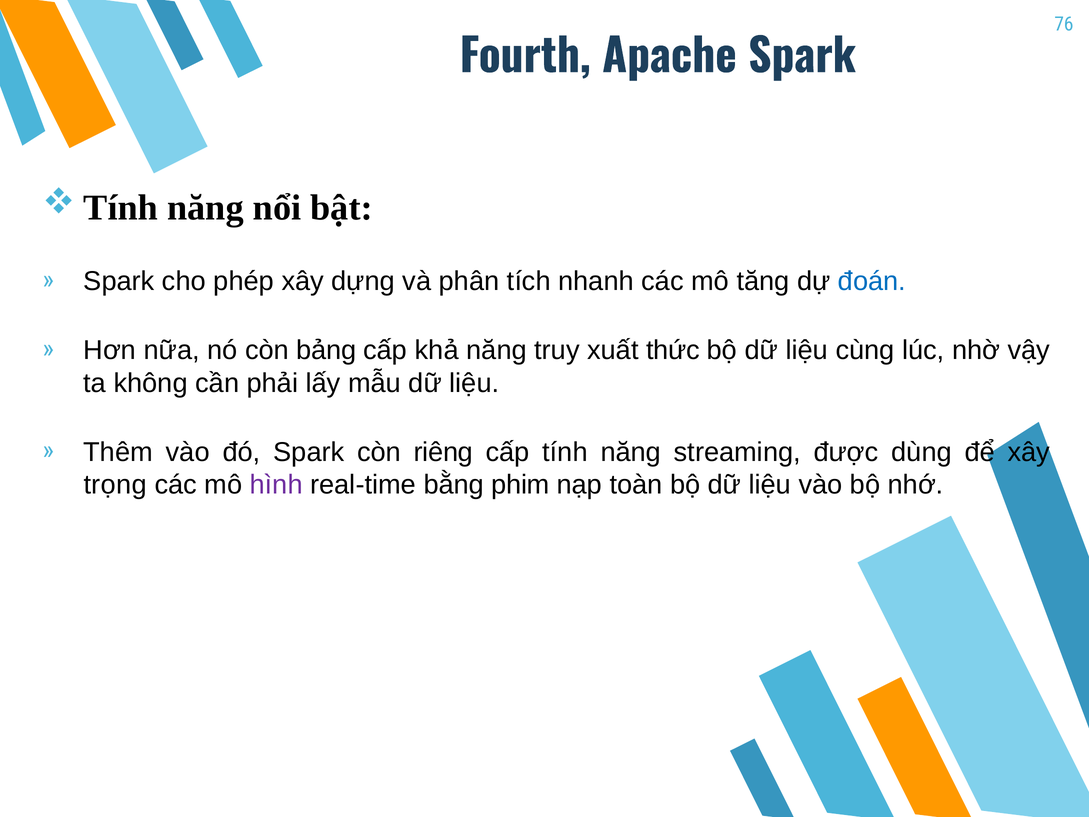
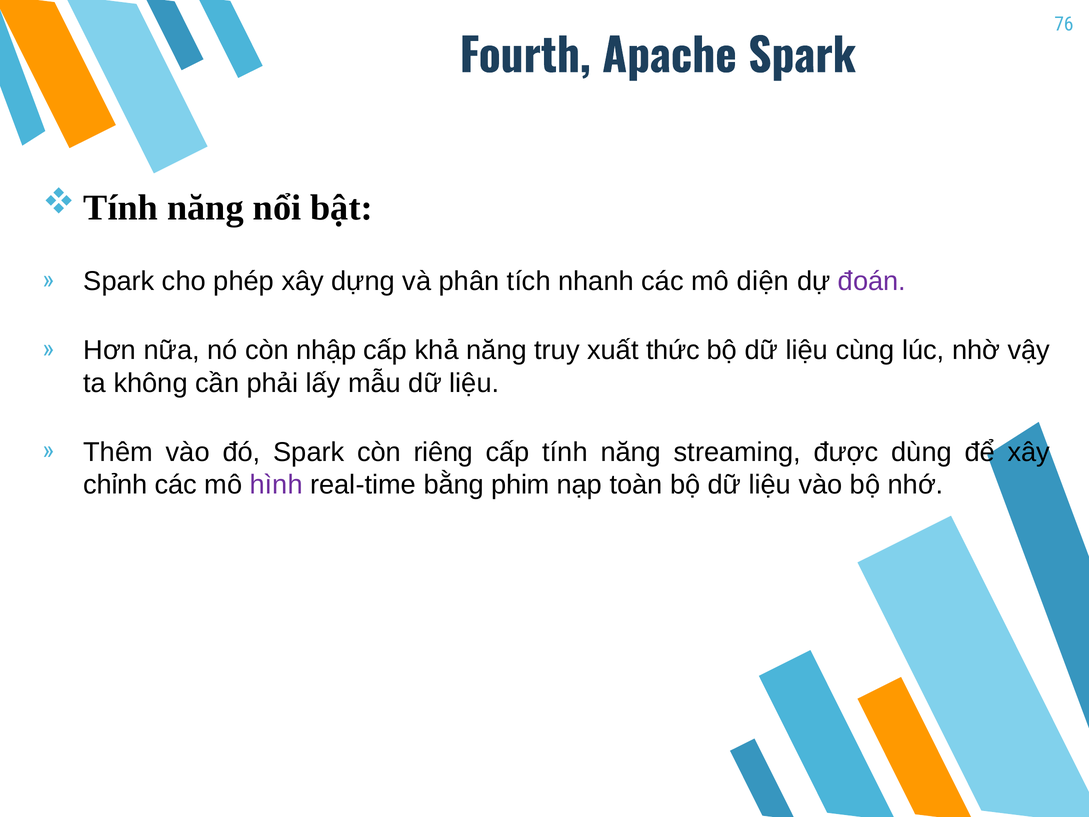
tăng: tăng -> diện
đoán colour: blue -> purple
bảng: bảng -> nhập
trọng: trọng -> chỉnh
